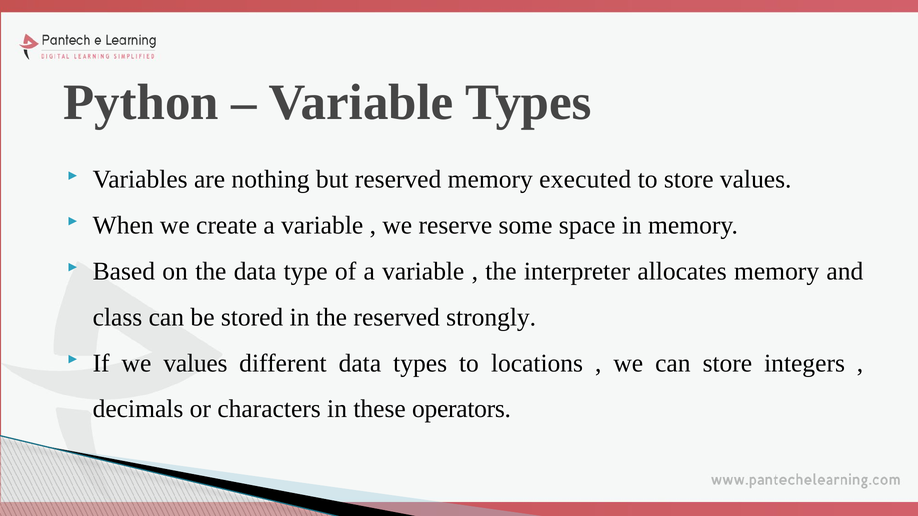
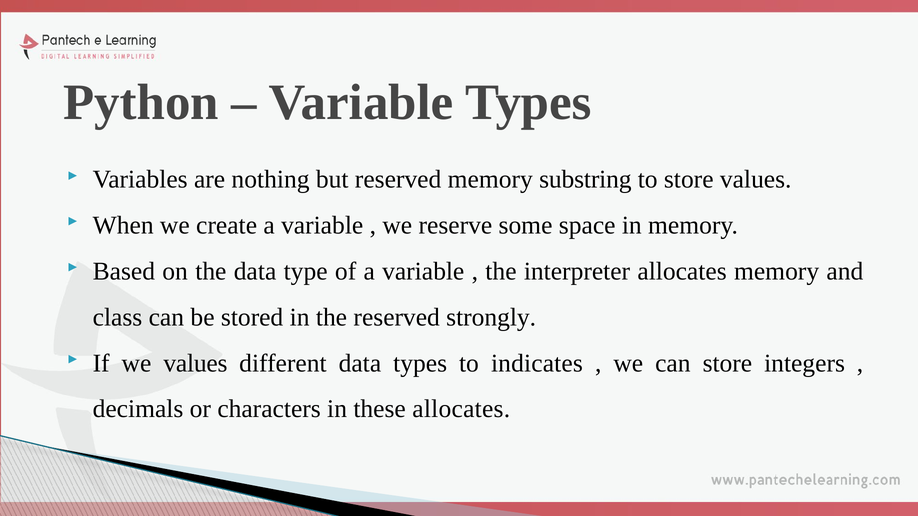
executed: executed -> substring
locations: locations -> indicates
these operators: operators -> allocates
